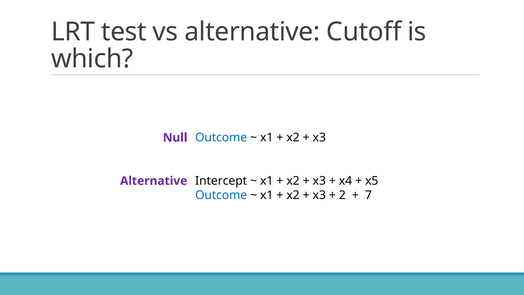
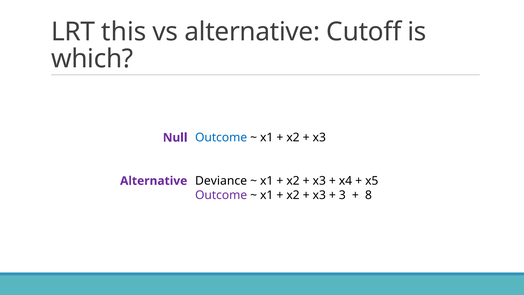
test: test -> this
Intercept: Intercept -> Deviance
Outcome at (221, 195) colour: blue -> purple
2: 2 -> 3
7: 7 -> 8
